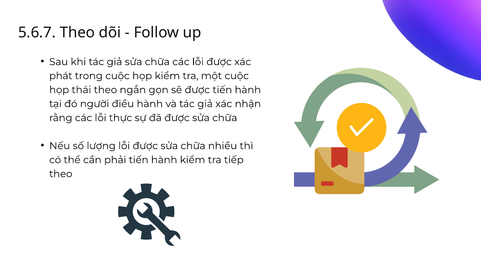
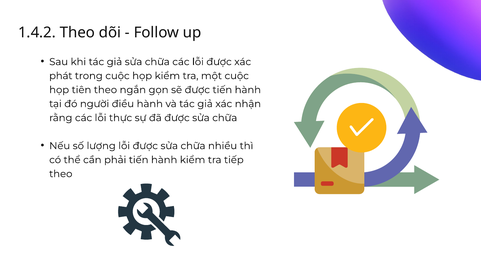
5.6.7: 5.6.7 -> 1.4.2
thái: thái -> tiên
